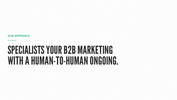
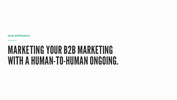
SPECIALISTS at (26, 50): SPECIALISTS -> MARKETING
